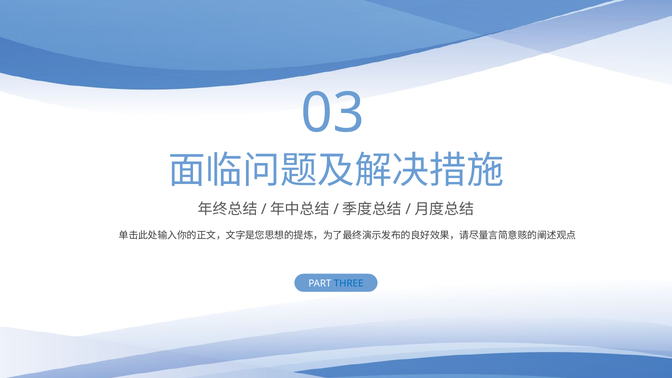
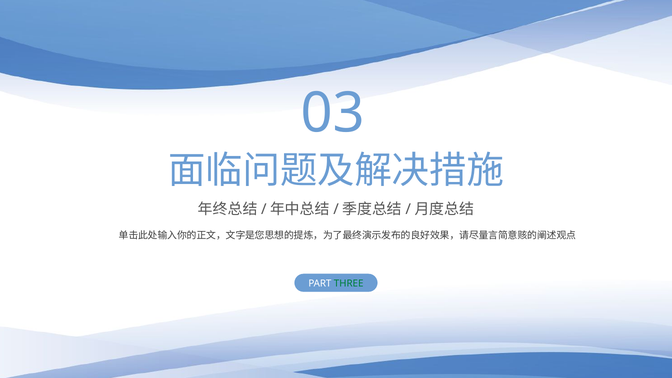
THREE colour: blue -> green
